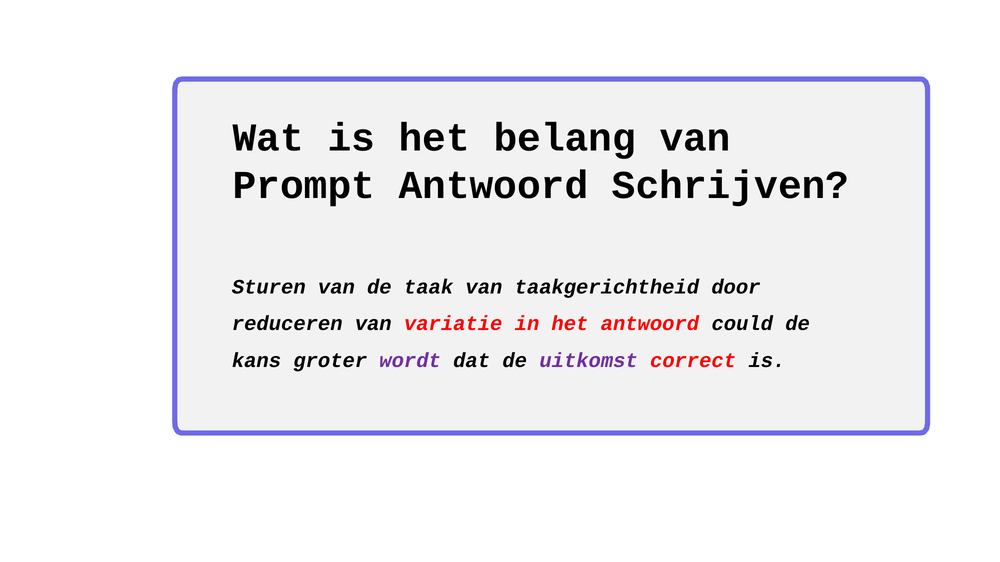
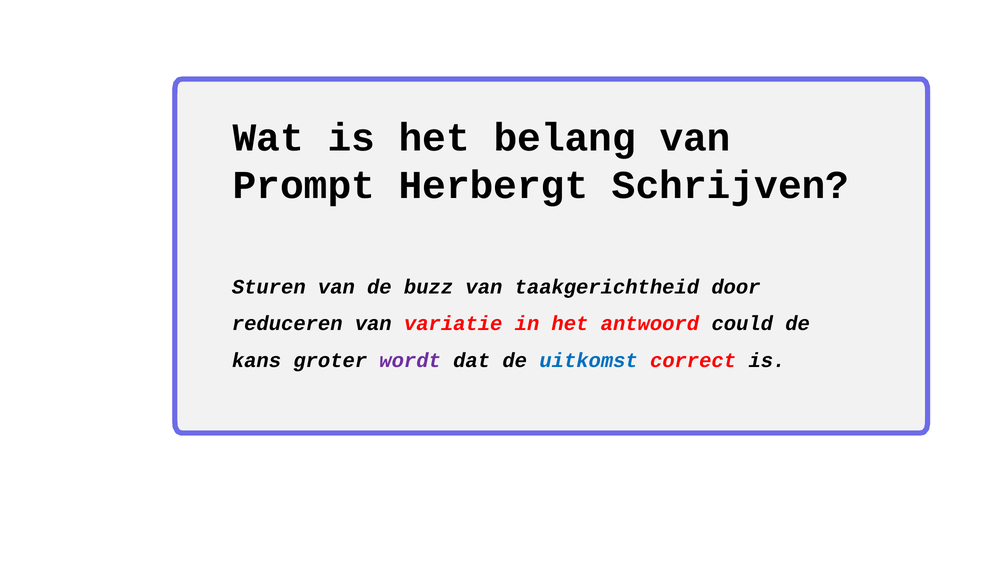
Prompt Antwoord: Antwoord -> Herbergt
taak: taak -> buzz
uitkomst colour: purple -> blue
